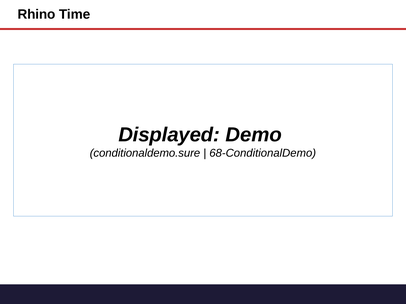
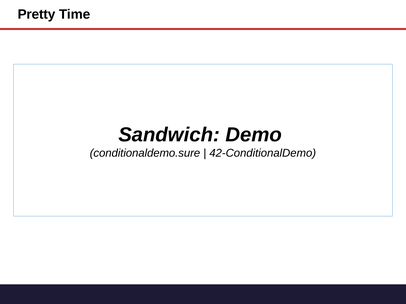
Rhino: Rhino -> Pretty
Displayed: Displayed -> Sandwich
68-ConditionalDemo: 68-ConditionalDemo -> 42-ConditionalDemo
